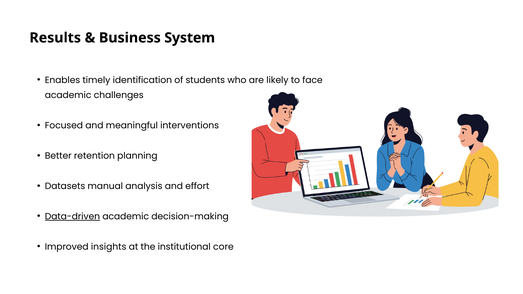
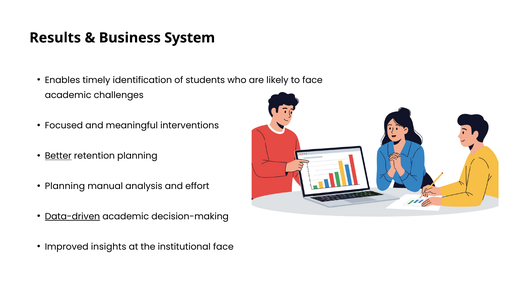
Better underline: none -> present
Datasets at (65, 186): Datasets -> Planning
institutional core: core -> face
